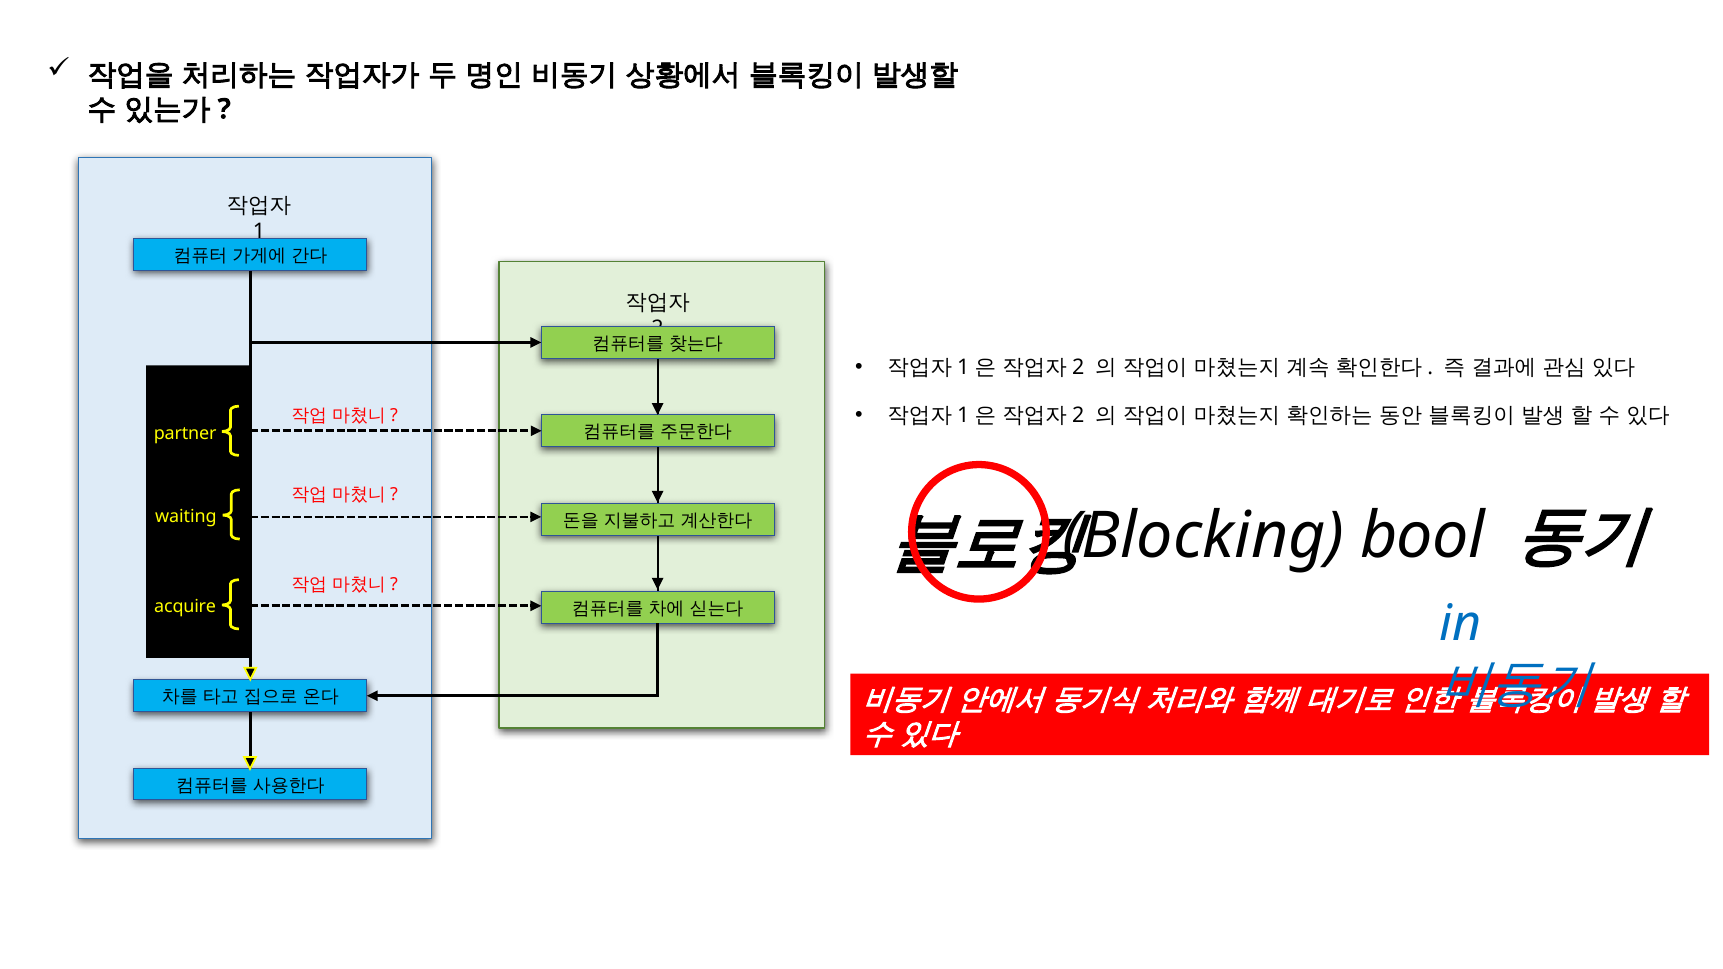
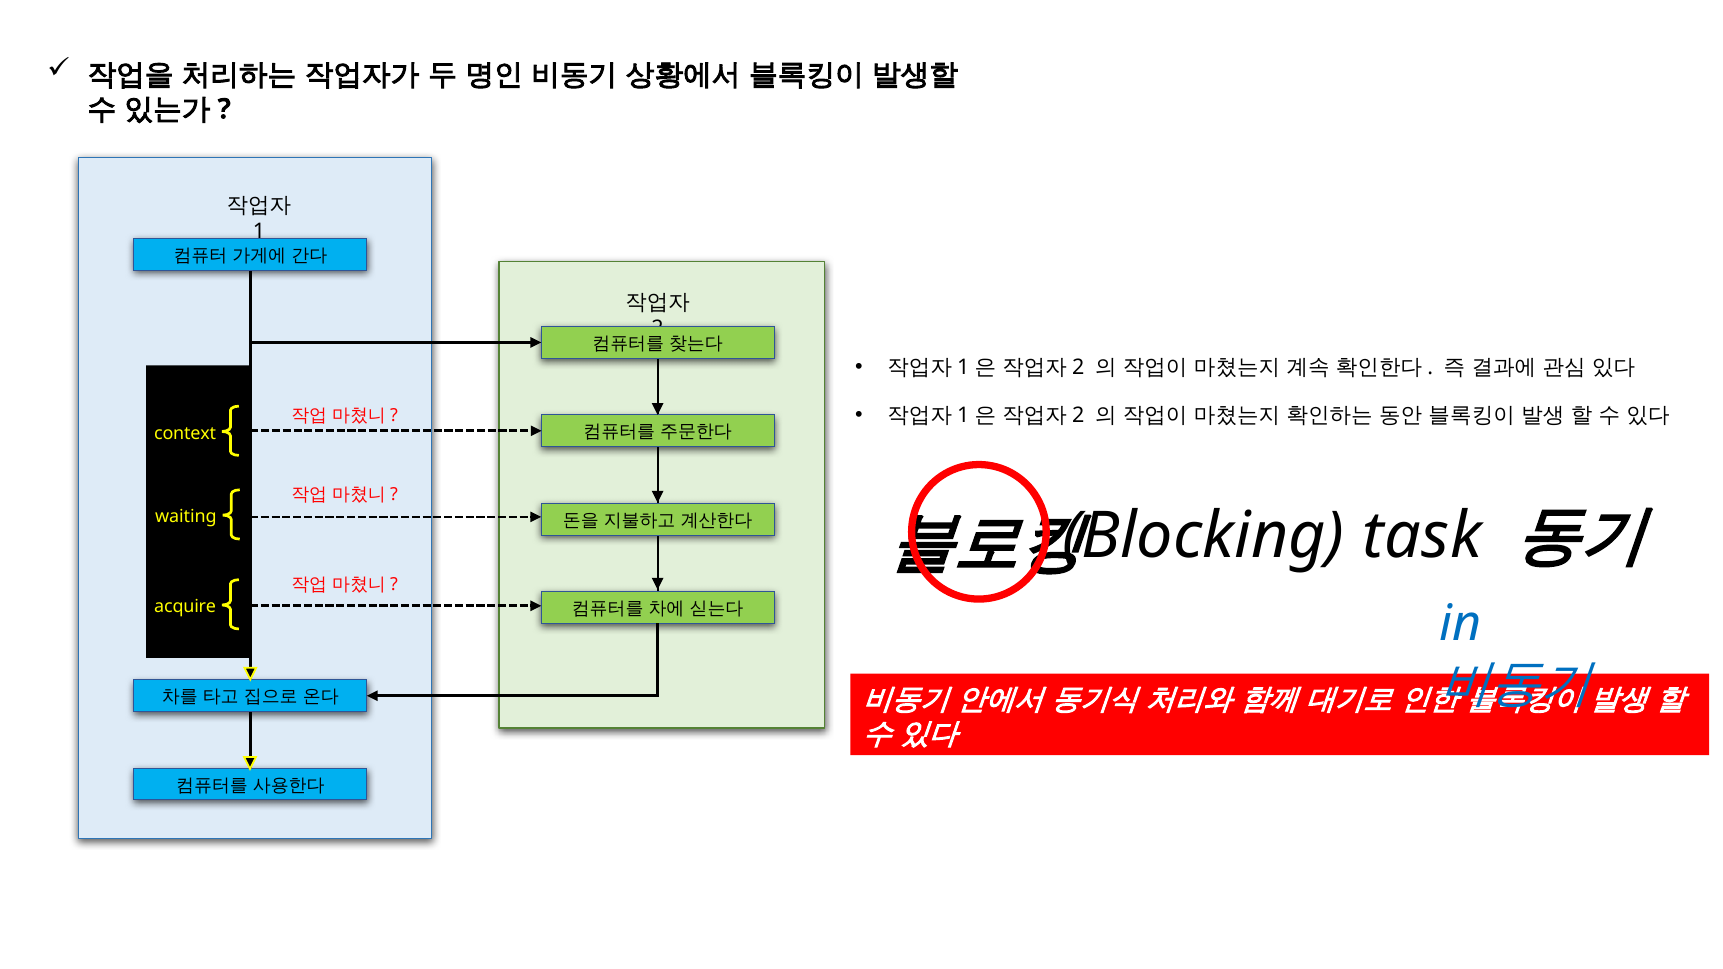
partner: partner -> context
bool: bool -> task
